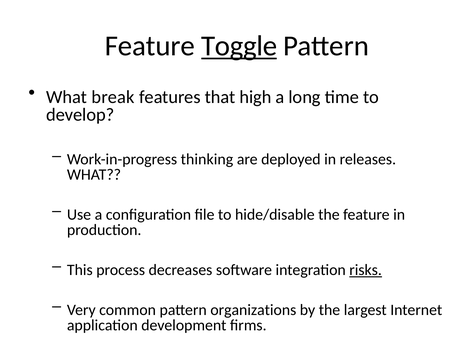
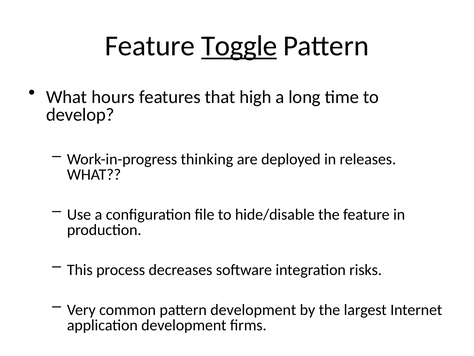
break: break -> hours
risks underline: present -> none
pattern organizations: organizations -> development
